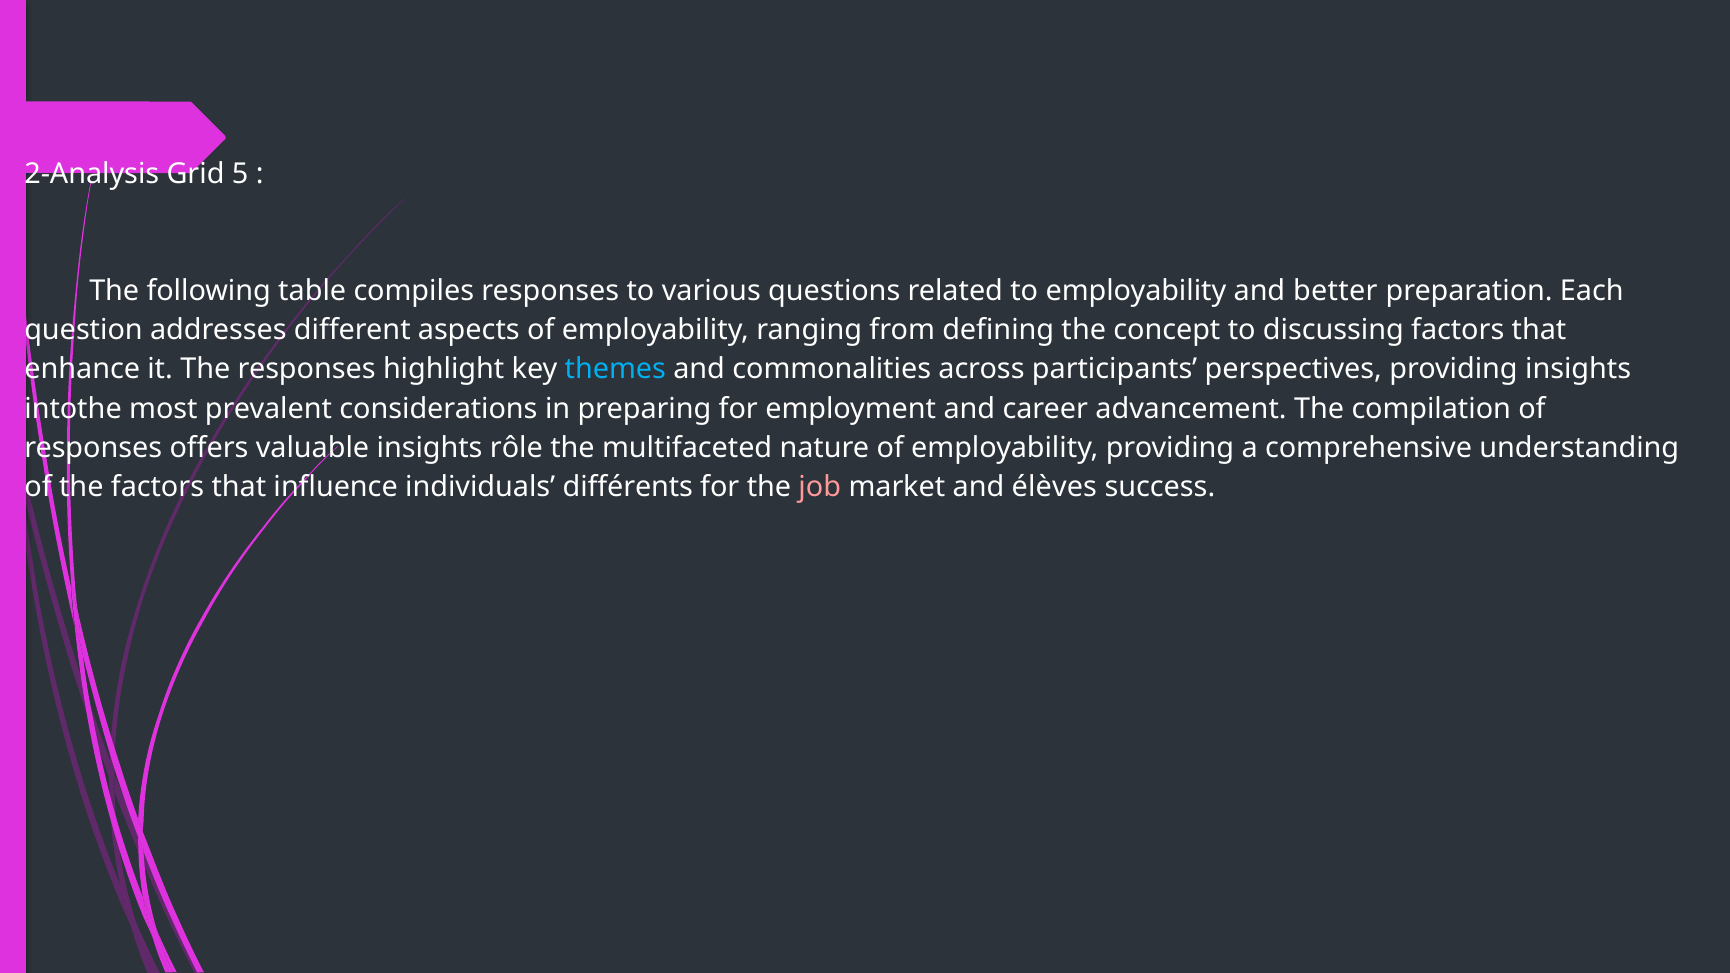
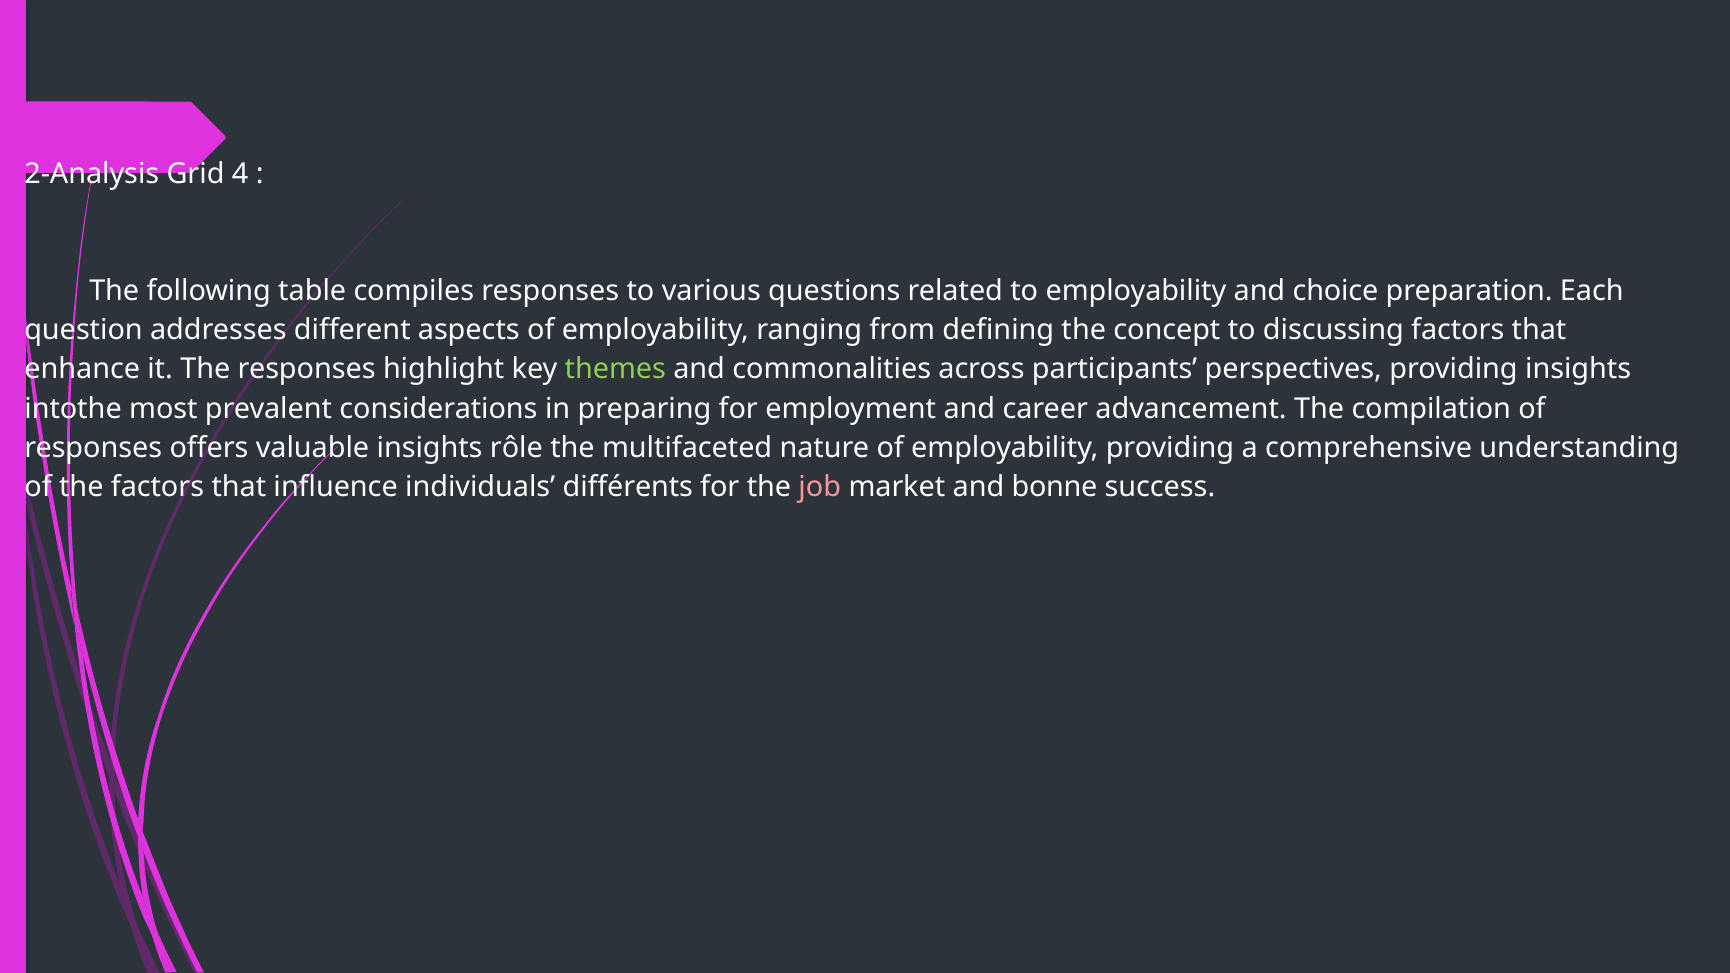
5: 5 -> 4
better: better -> choice
themes colour: light blue -> light green
élèves: élèves -> bonne
